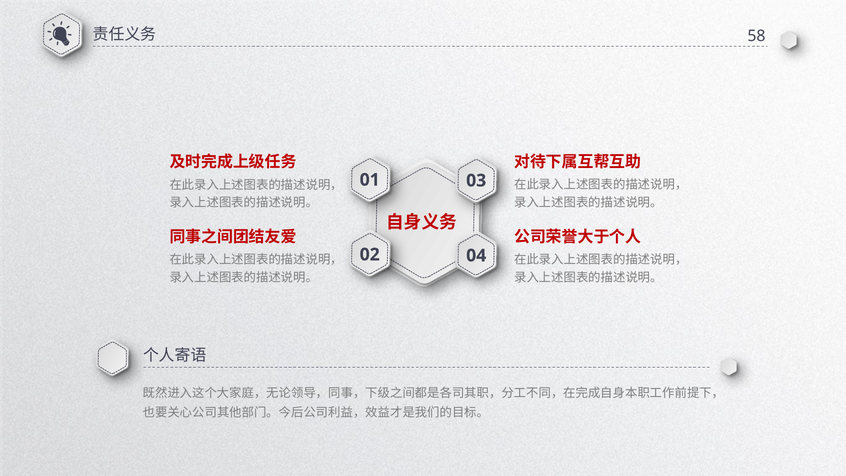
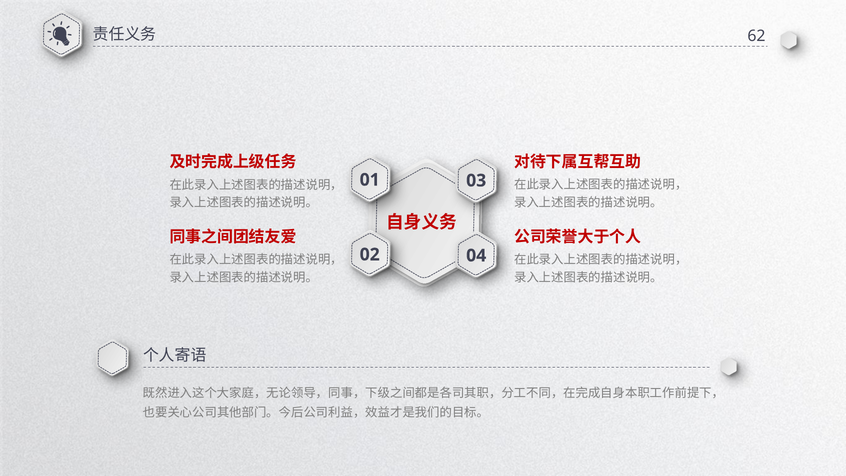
58: 58 -> 62
